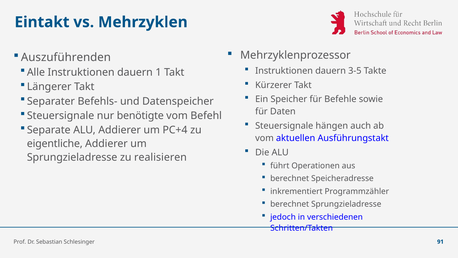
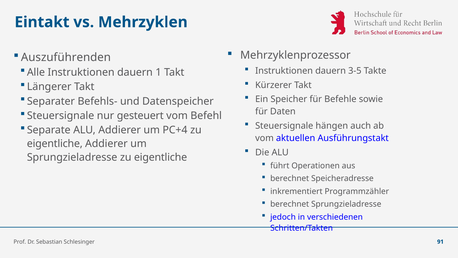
benötigte: benötigte -> gesteuert
Sprungzieladresse zu realisieren: realisieren -> eigentliche
